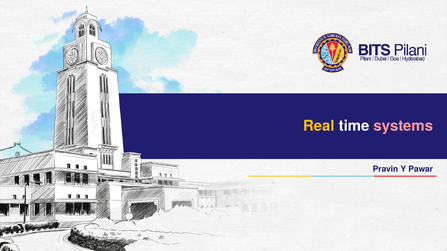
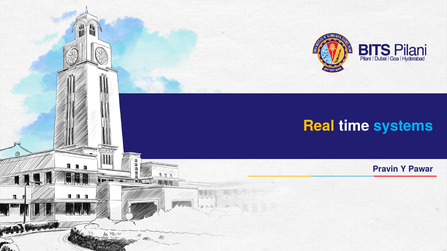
systems colour: pink -> light blue
